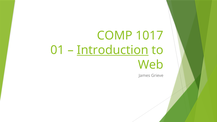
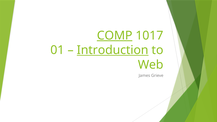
COMP underline: none -> present
